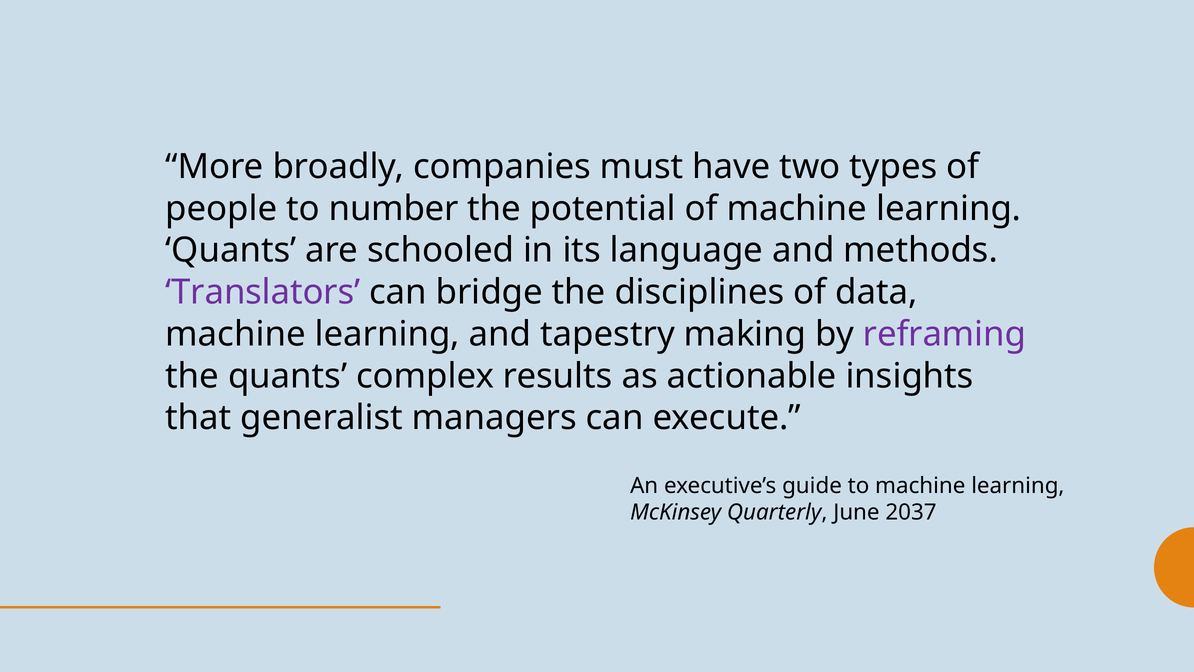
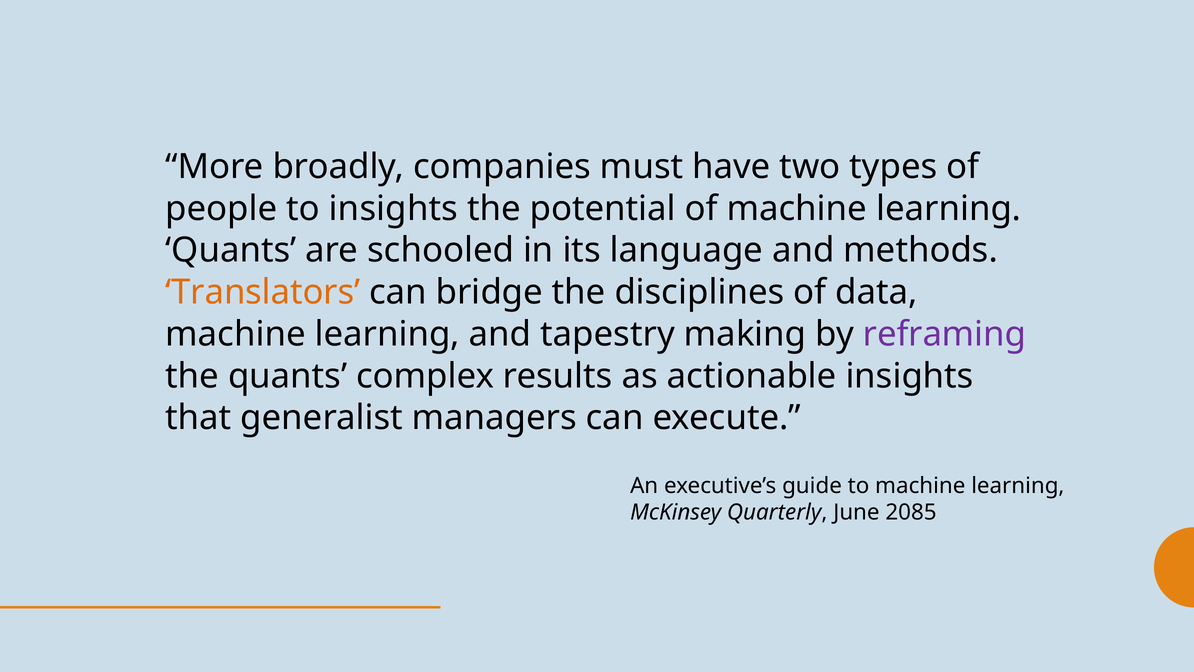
to number: number -> insights
Translators colour: purple -> orange
2037: 2037 -> 2085
